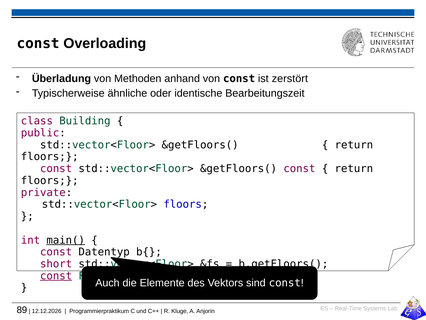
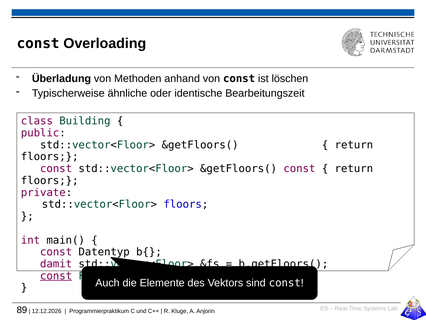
zerstört: zerstört -> löschen
main( underline: present -> none
short: short -> damit
